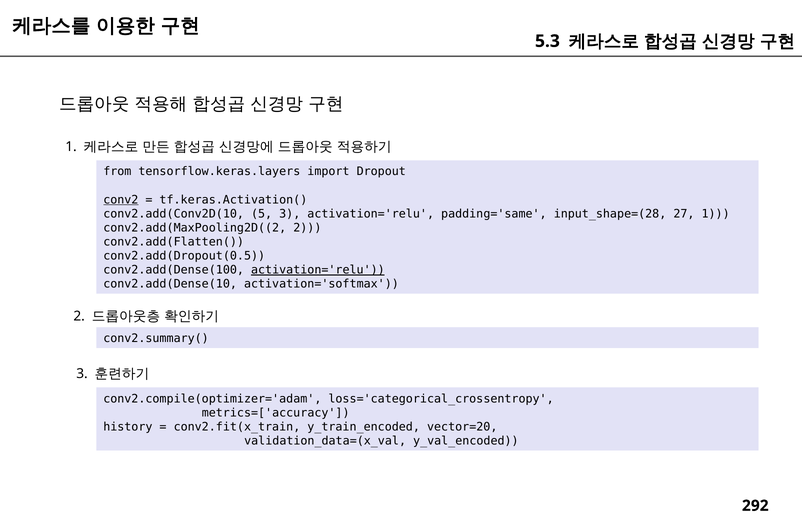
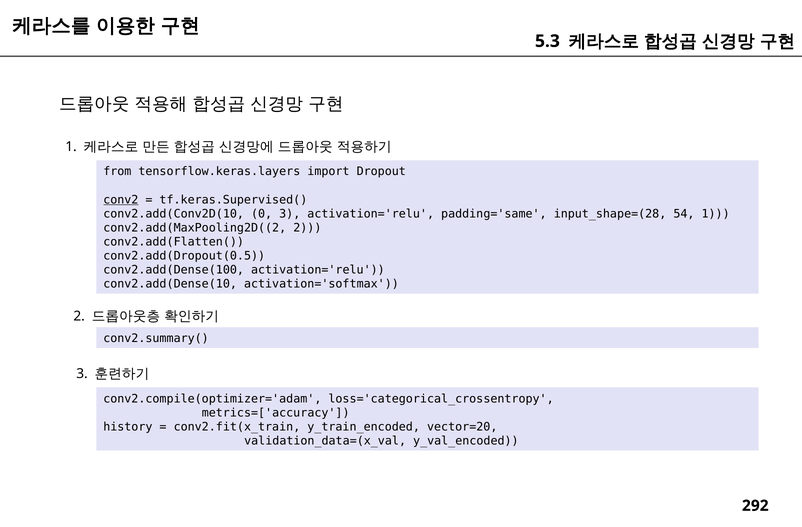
tf.keras.Activation(: tf.keras.Activation( -> tf.keras.Supervised(
5: 5 -> 0
27: 27 -> 54
activation='relu at (318, 270) underline: present -> none
